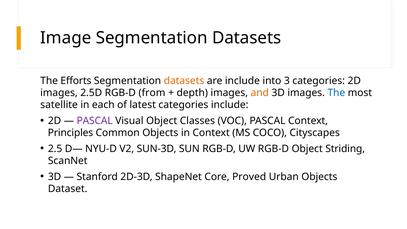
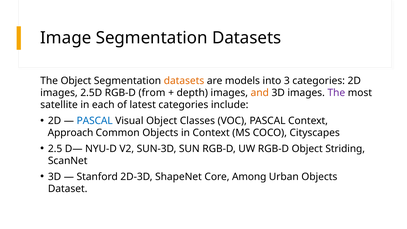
The Efforts: Efforts -> Object
are include: include -> models
The at (336, 93) colour: blue -> purple
PASCAL at (95, 121) colour: purple -> blue
Principles: Principles -> Approach
Proved: Proved -> Among
